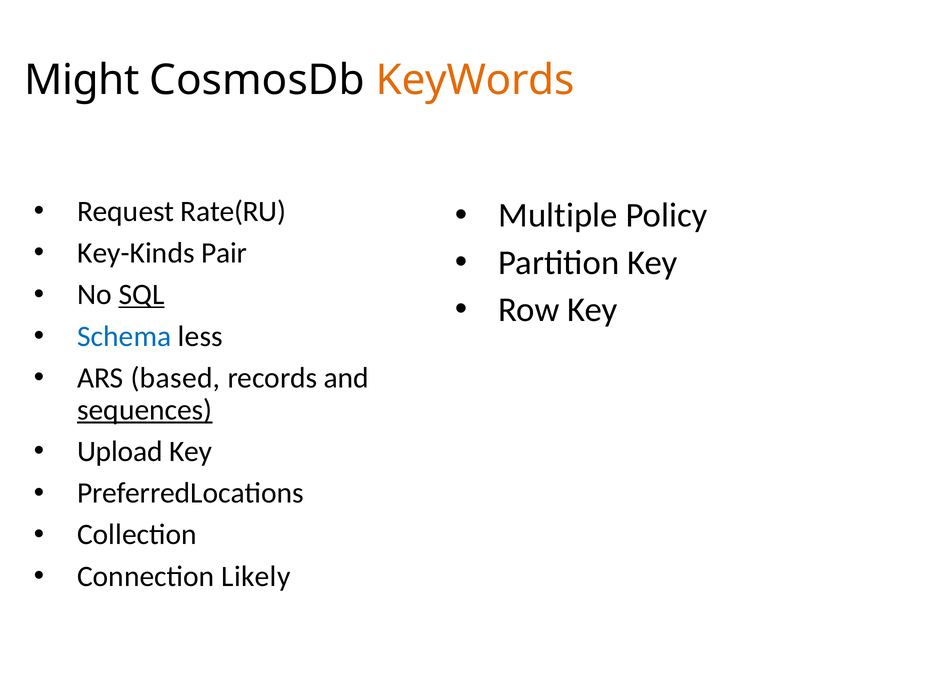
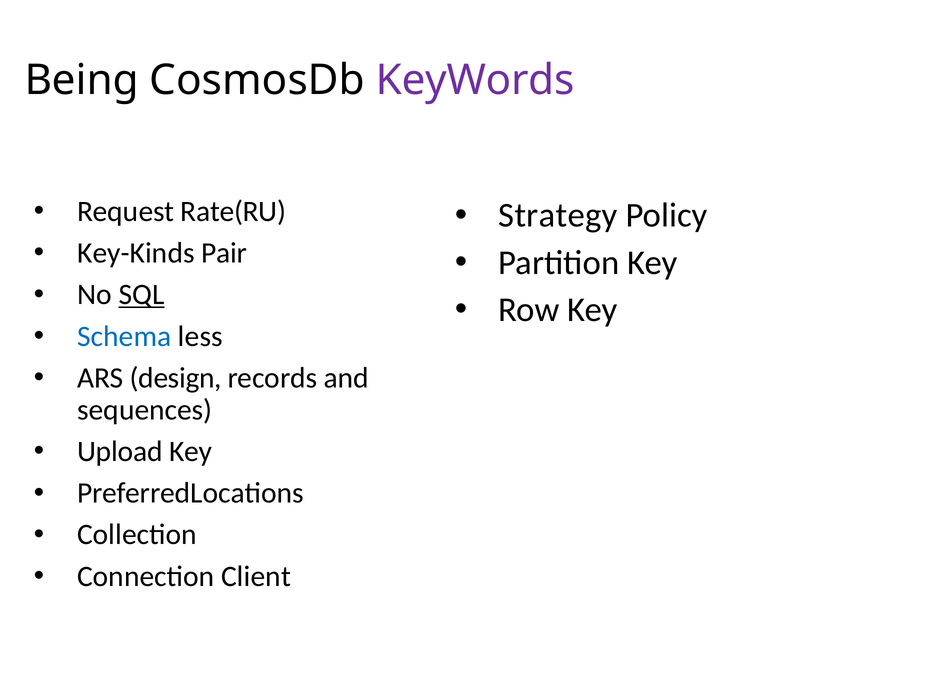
Might: Might -> Being
KeyWords colour: orange -> purple
Multiple: Multiple -> Strategy
based: based -> design
sequences underline: present -> none
Likely: Likely -> Client
